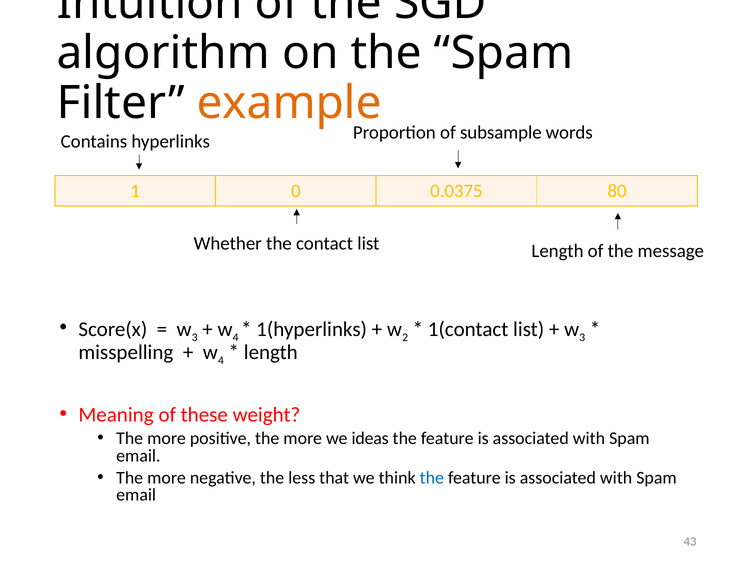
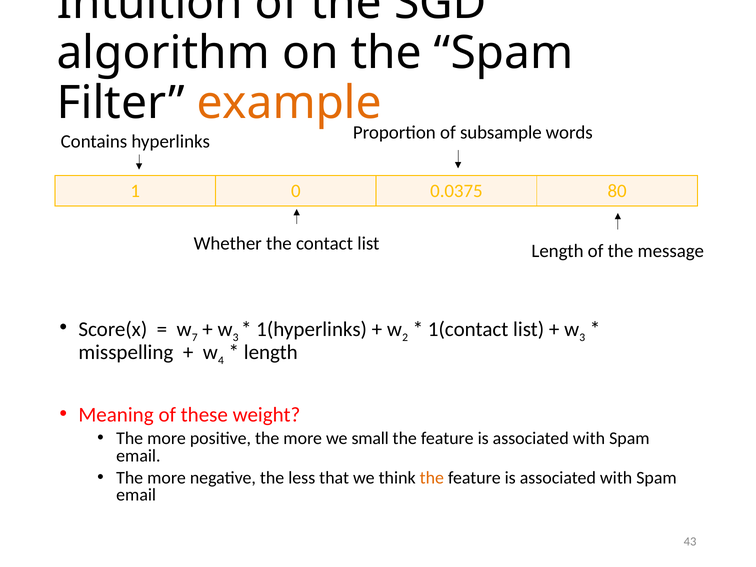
3 at (195, 337): 3 -> 7
4 at (236, 337): 4 -> 3
ideas: ideas -> small
the at (432, 478) colour: blue -> orange
